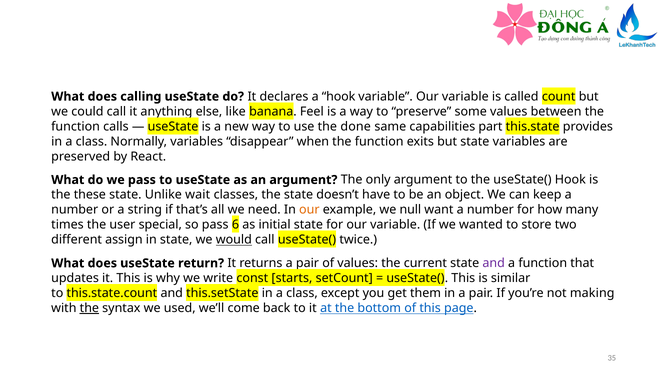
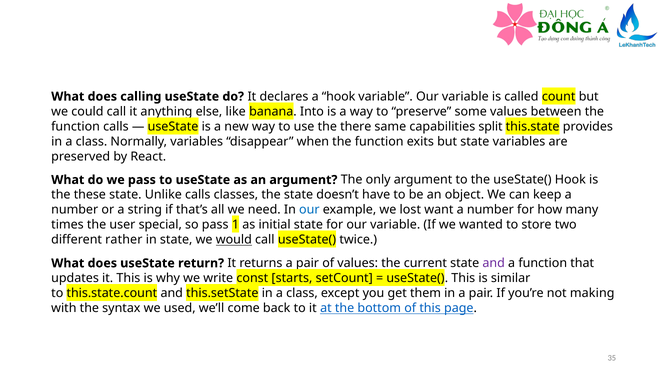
Feel: Feel -> Into
done: done -> there
part: part -> split
Unlike wait: wait -> calls
our at (309, 210) colour: orange -> blue
null: null -> lost
6: 6 -> 1
assign: assign -> rather
the at (89, 308) underline: present -> none
